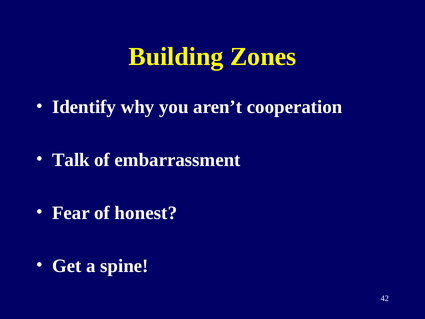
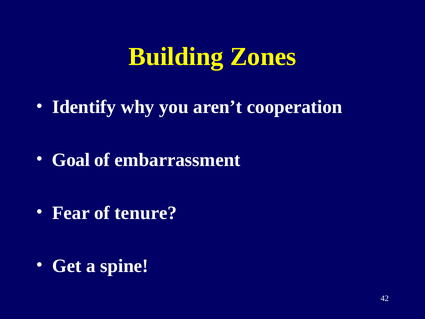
Talk: Talk -> Goal
honest: honest -> tenure
